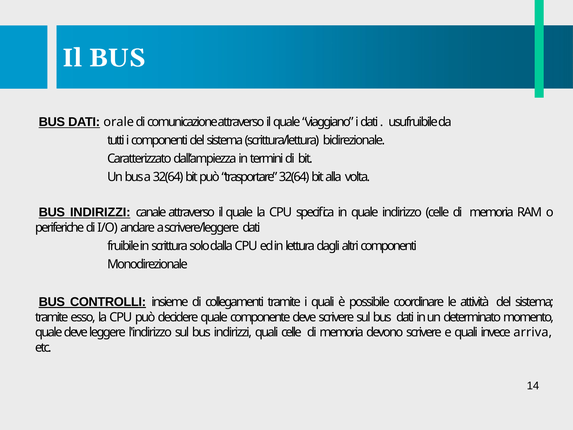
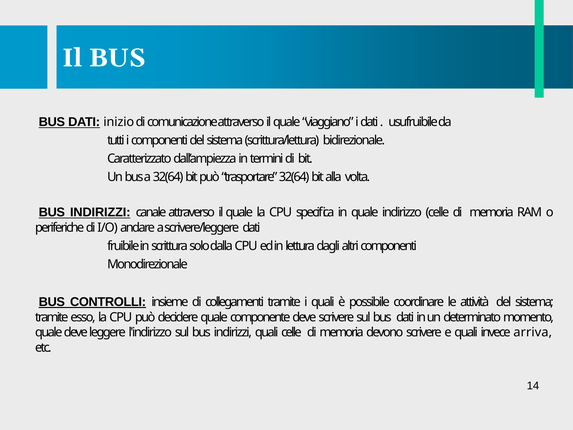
orale: orale -> inizio
